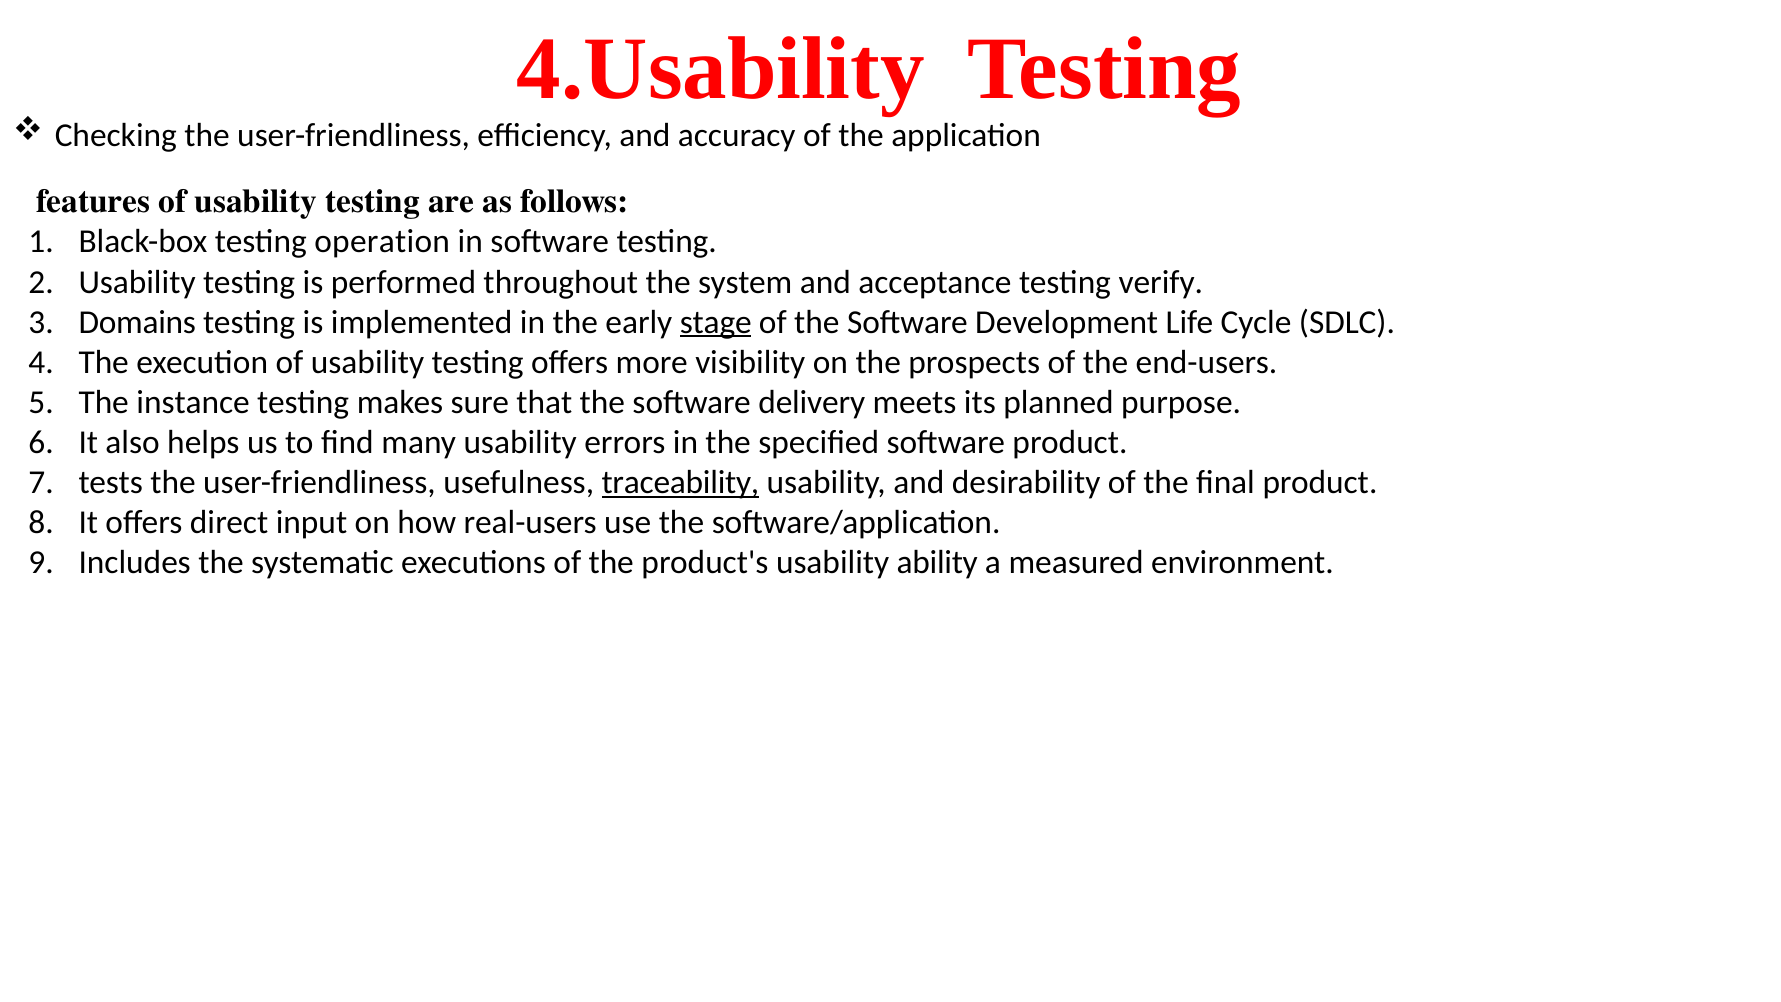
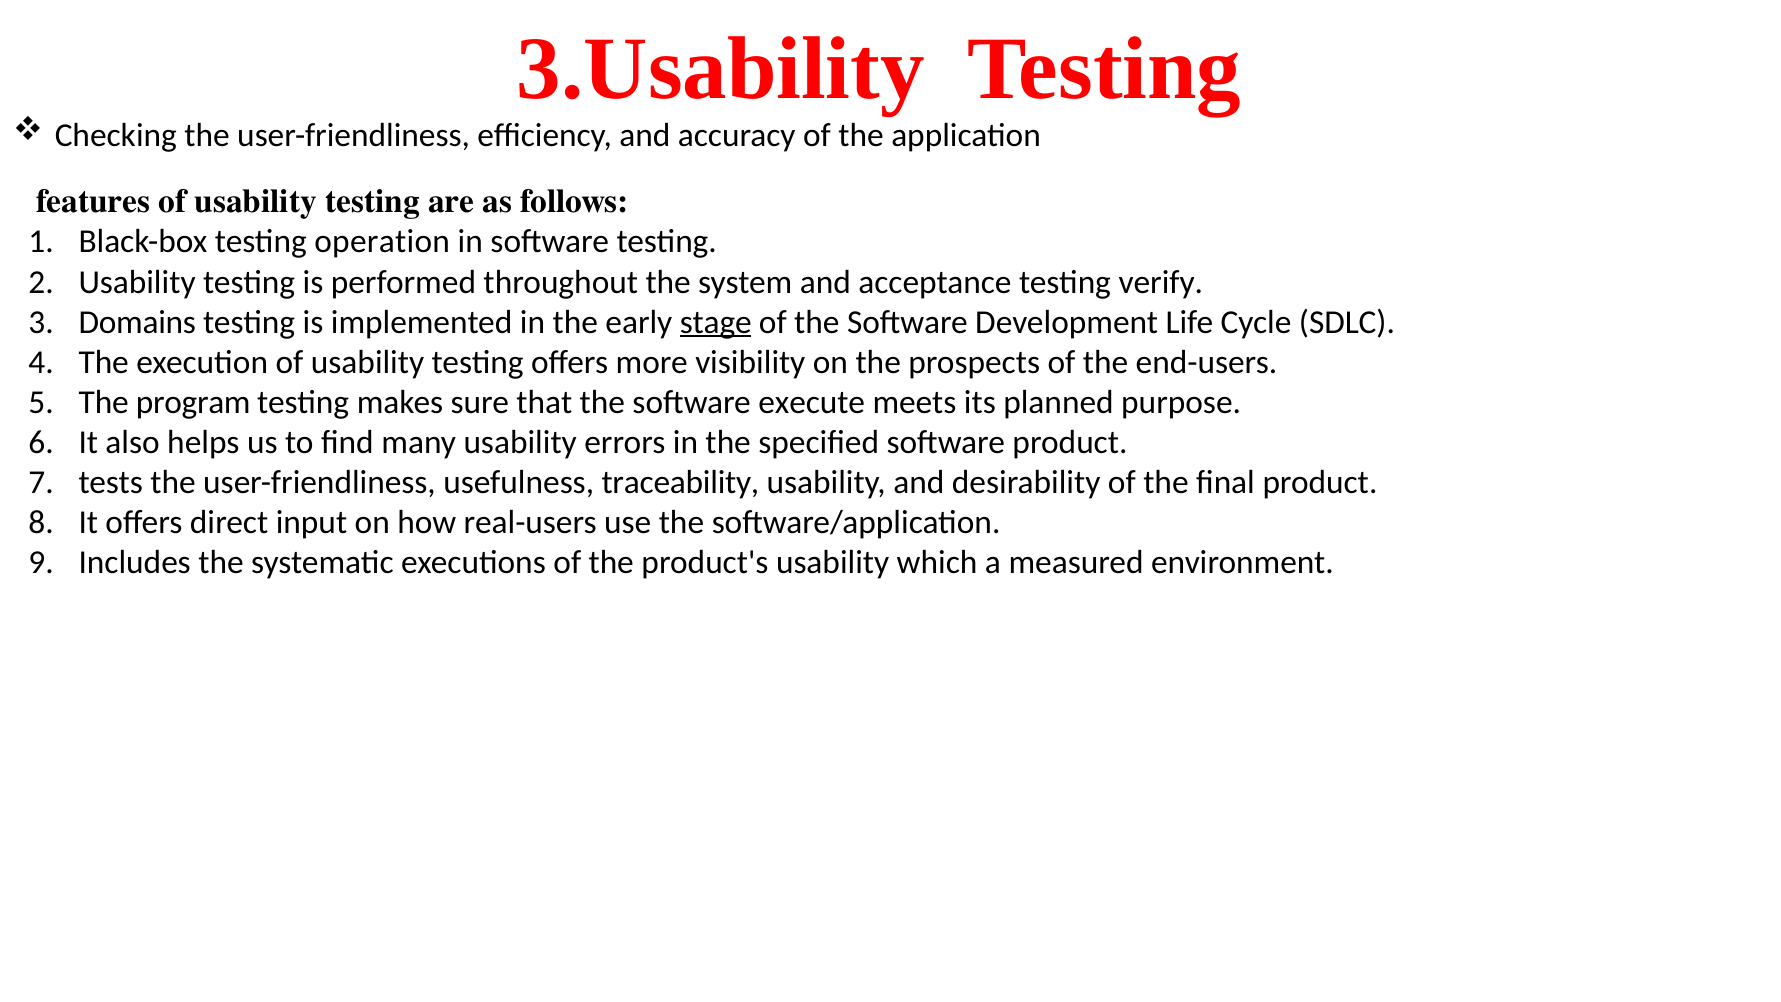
4.Usability: 4.Usability -> 3.Usability
instance: instance -> program
delivery: delivery -> execute
traceability underline: present -> none
ability: ability -> which
